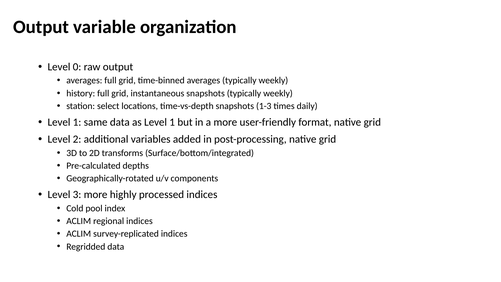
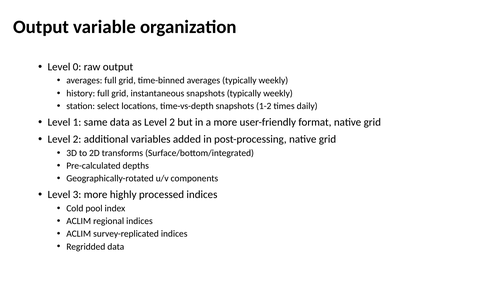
1-3: 1-3 -> 1-2
as Level 1: 1 -> 2
